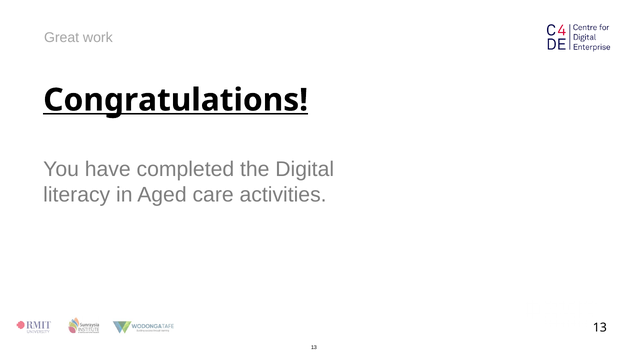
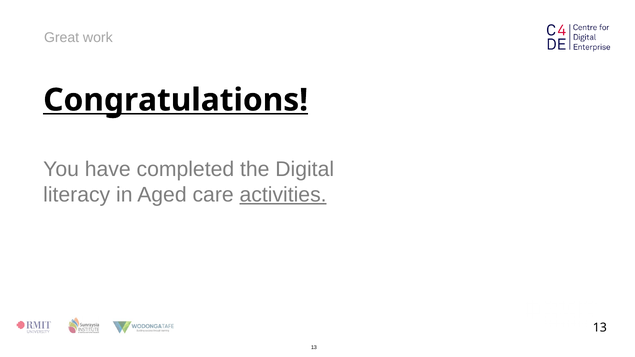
activities underline: none -> present
